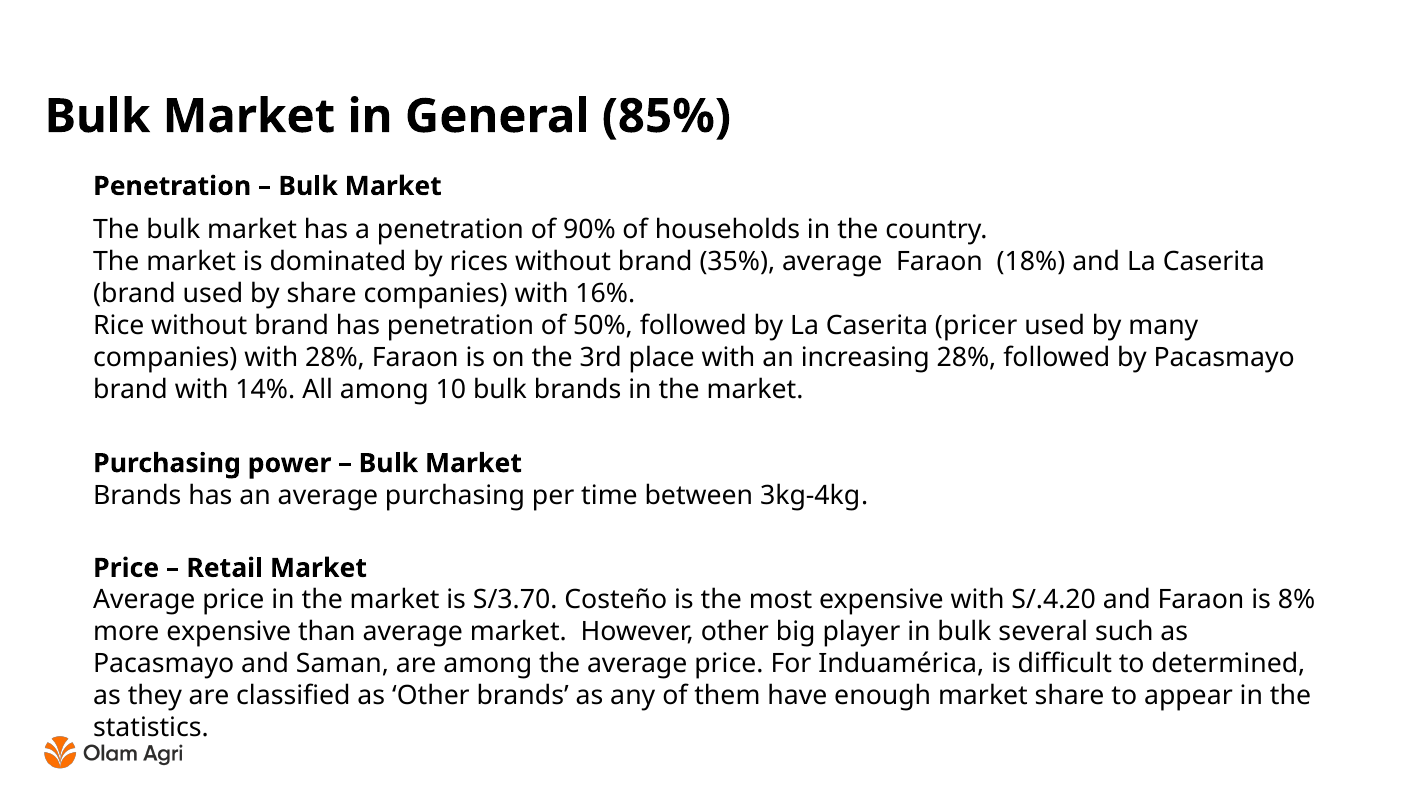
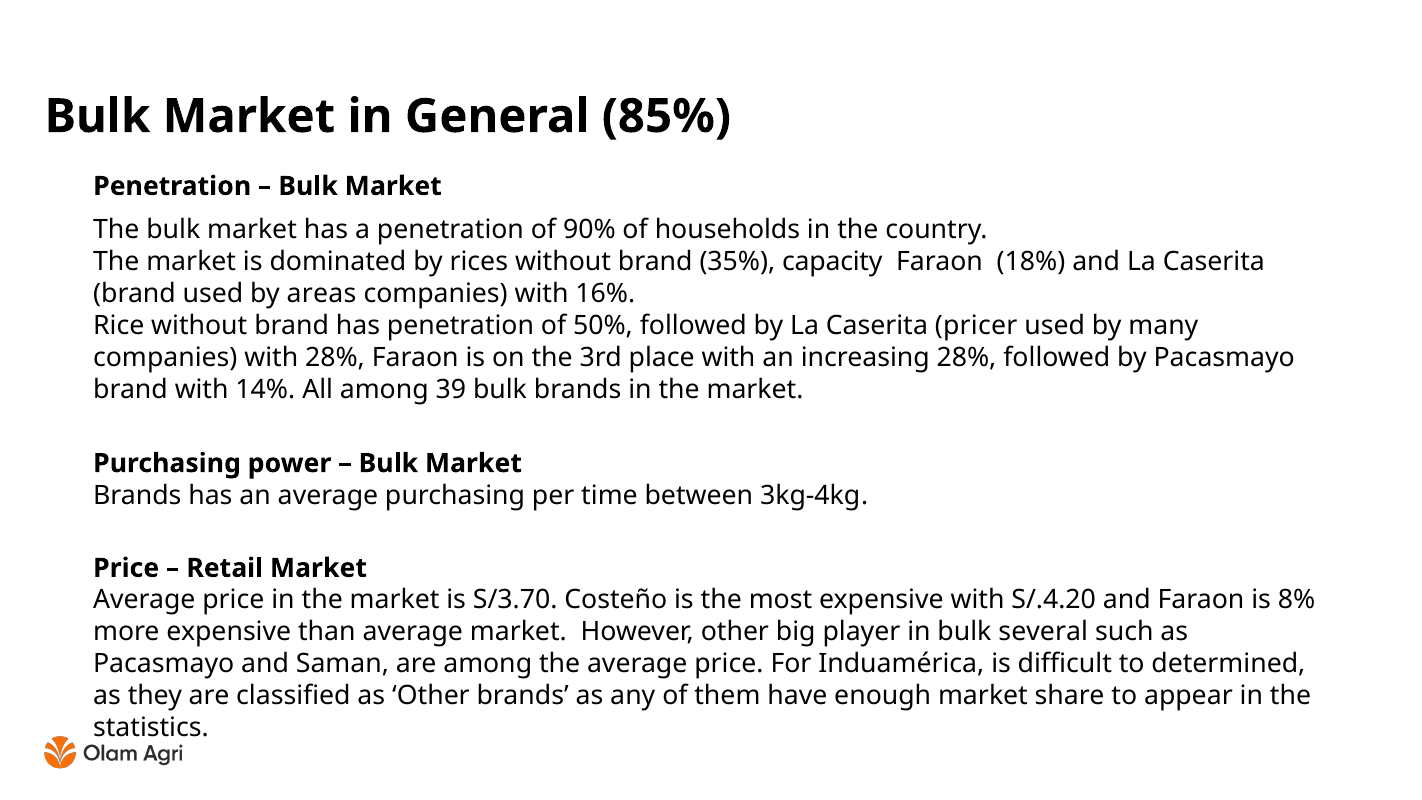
35% average: average -> capacity
by share: share -> areas
10: 10 -> 39
